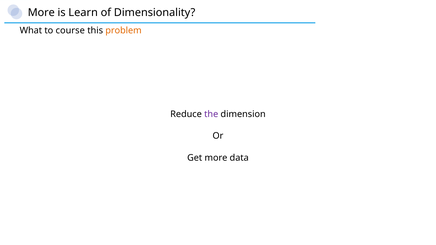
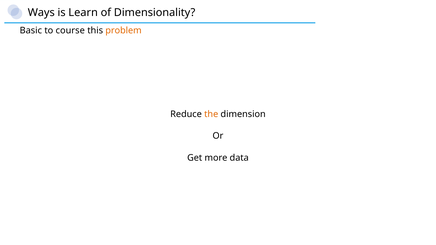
More at (41, 13): More -> Ways
What: What -> Basic
the colour: purple -> orange
